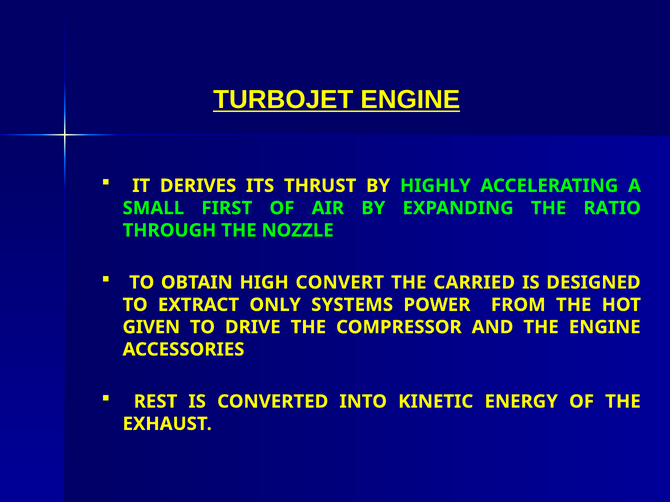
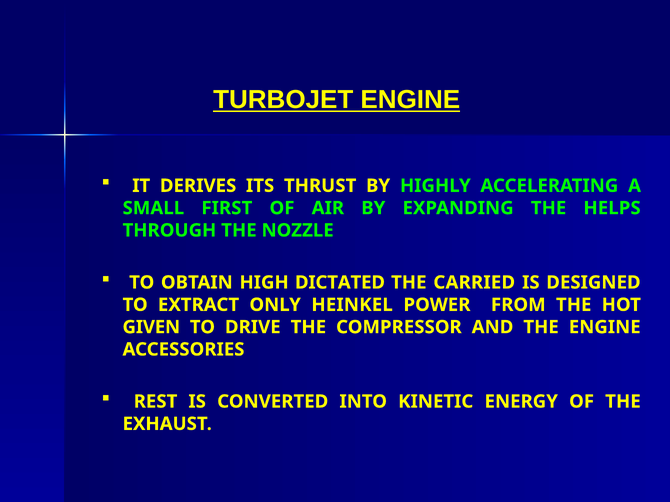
RATIO: RATIO -> HELPS
CONVERT: CONVERT -> DICTATED
SYSTEMS: SYSTEMS -> HEINKEL
